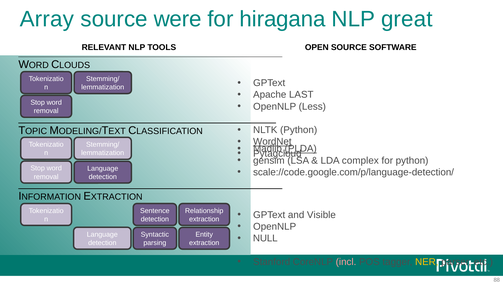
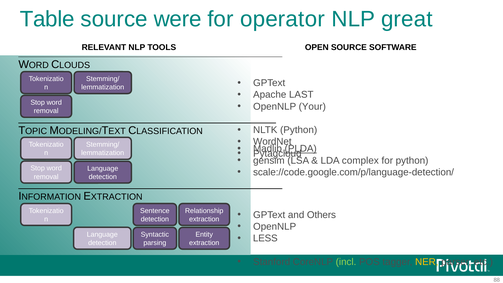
Array: Array -> Table
hiragana: hiragana -> operator
Less: Less -> Your
WordNet underline: present -> none
Visible: Visible -> Others
NULL: NULL -> LESS
incl colour: pink -> light green
